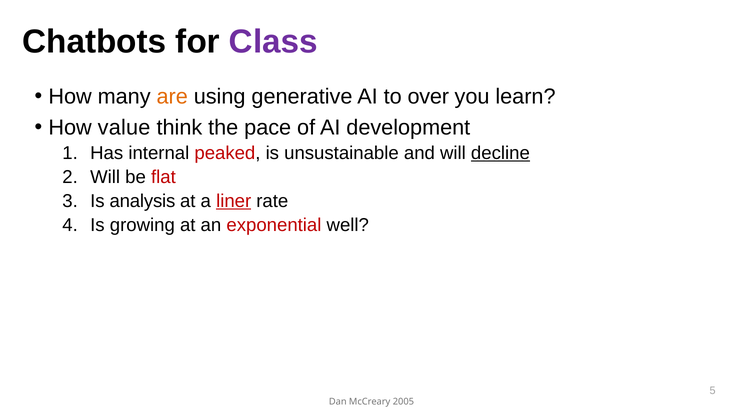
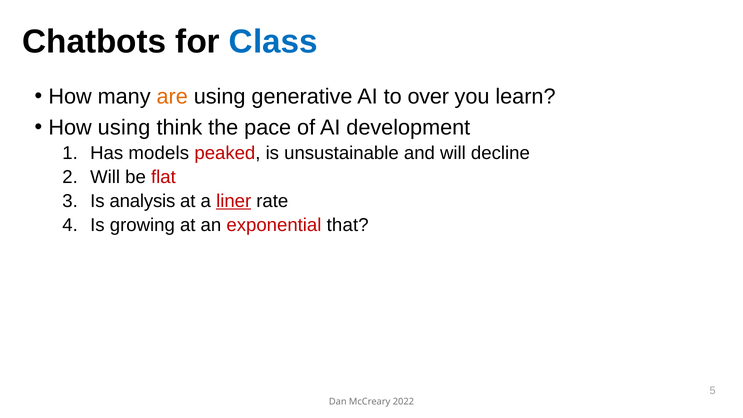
Class colour: purple -> blue
How value: value -> using
internal: internal -> models
decline underline: present -> none
well: well -> that
2005: 2005 -> 2022
